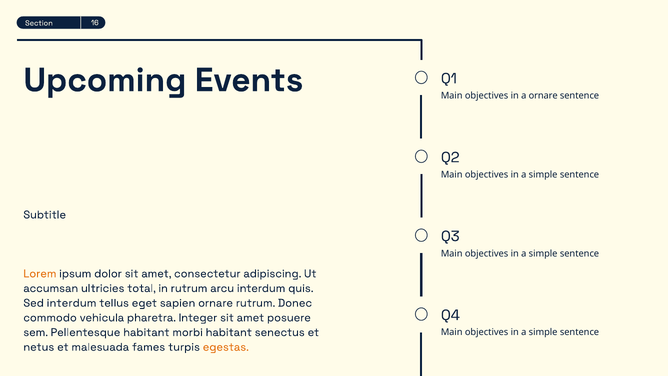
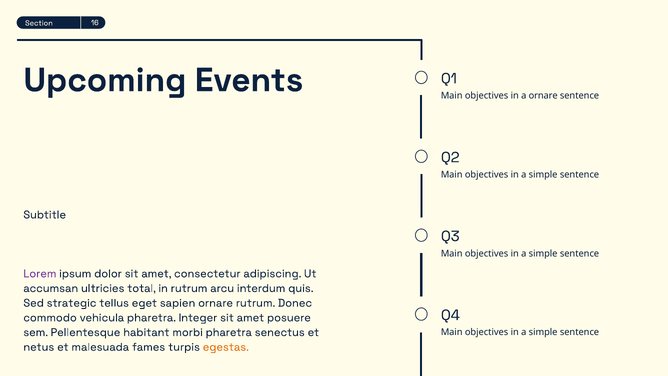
Lorem colour: orange -> purple
Sed interdum: interdum -> strategic
morbi habitant: habitant -> pharetra
